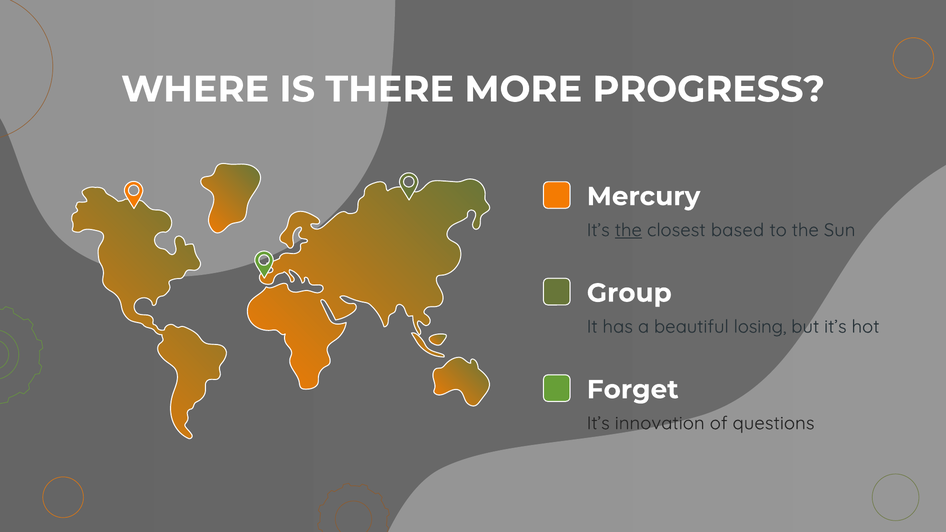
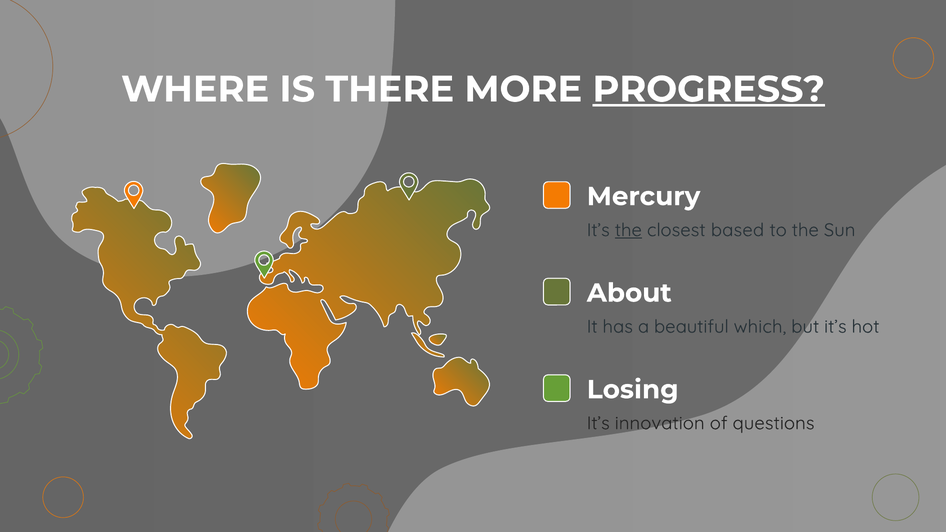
PROGRESS underline: none -> present
Group: Group -> About
losing: losing -> which
Forget: Forget -> Losing
